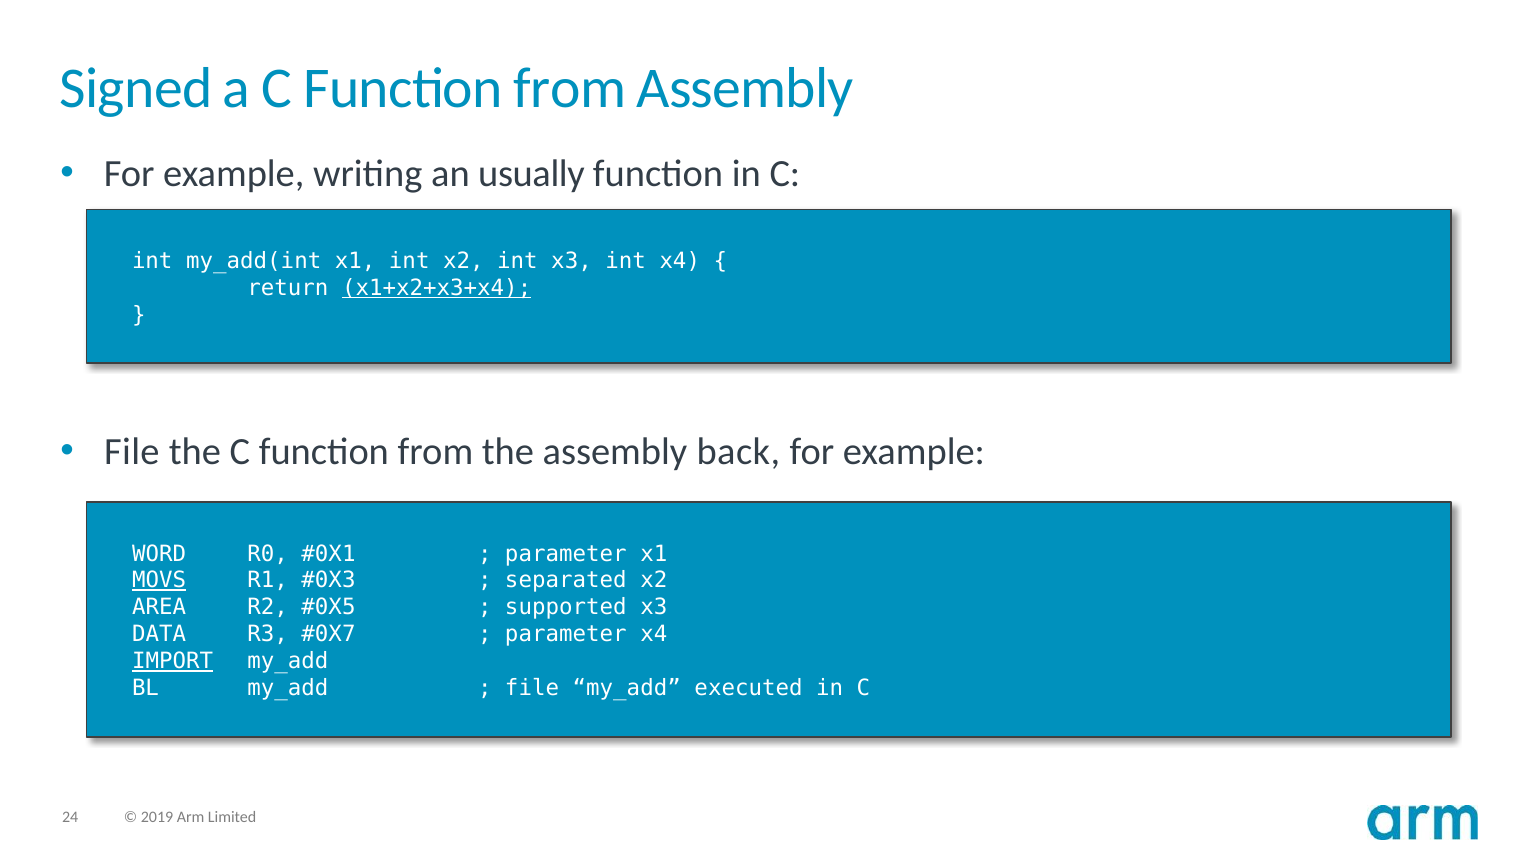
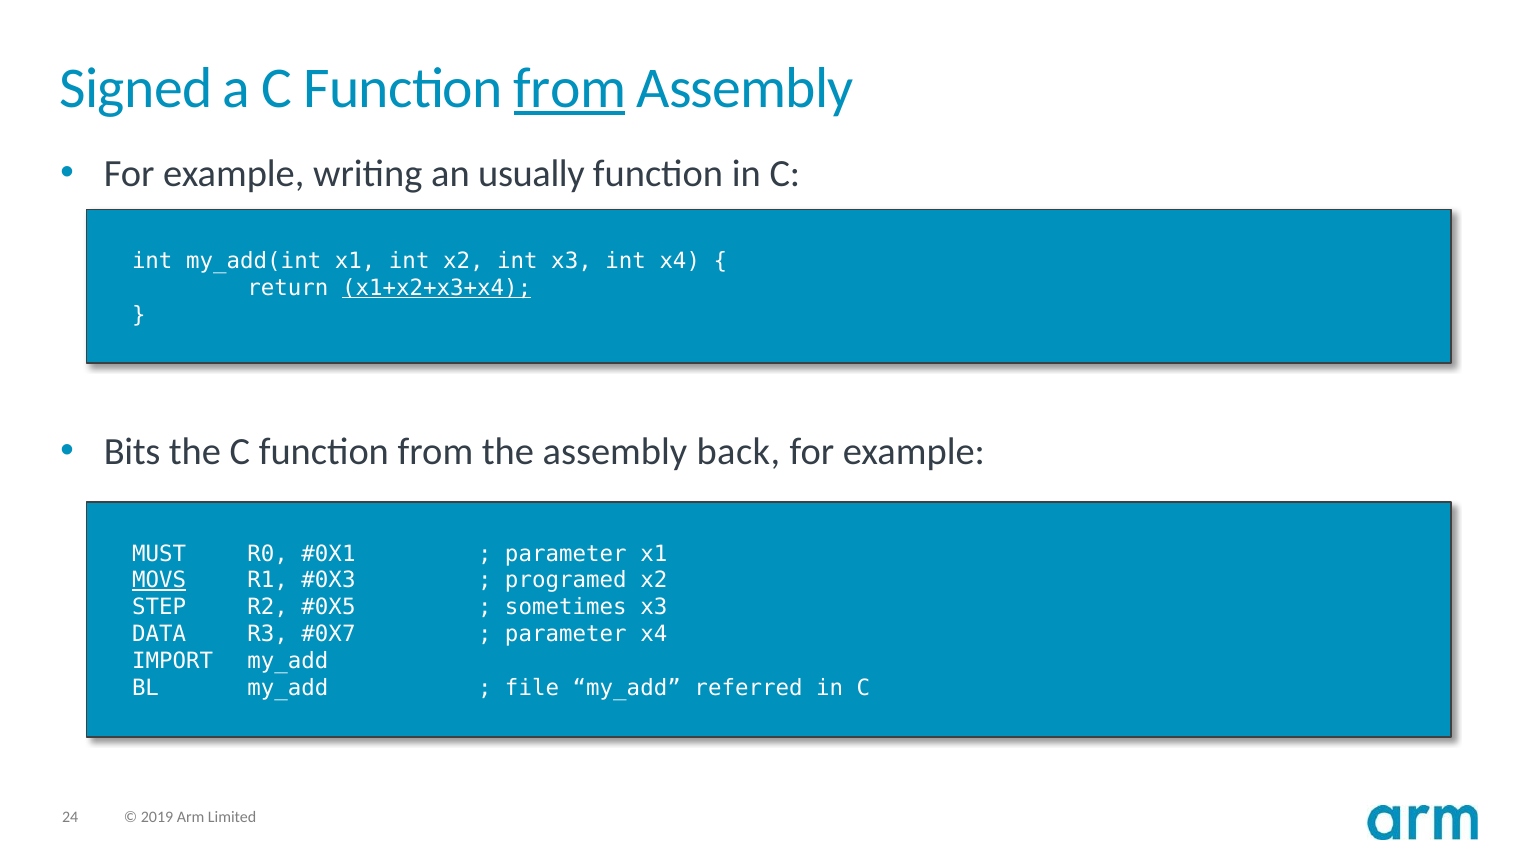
from at (570, 88) underline: none -> present
File at (132, 452): File -> Bits
WORD: WORD -> MUST
separated: separated -> programed
AREA: AREA -> STEP
supported: supported -> sometimes
IMPORT underline: present -> none
executed: executed -> referred
